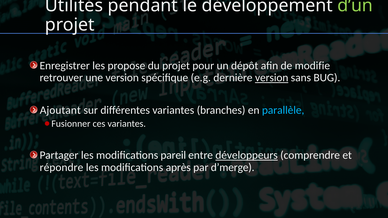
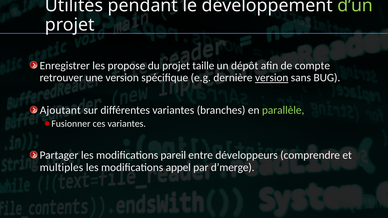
pour: pour -> taille
modifie: modifie -> compte
parallèle colour: light blue -> light green
développeurs underline: present -> none
répondre: répondre -> multiples
après: après -> appel
